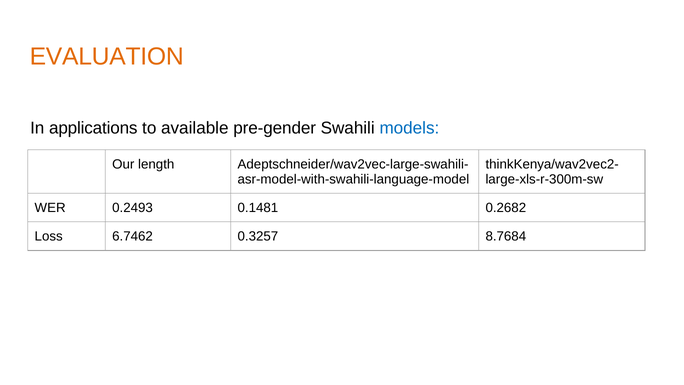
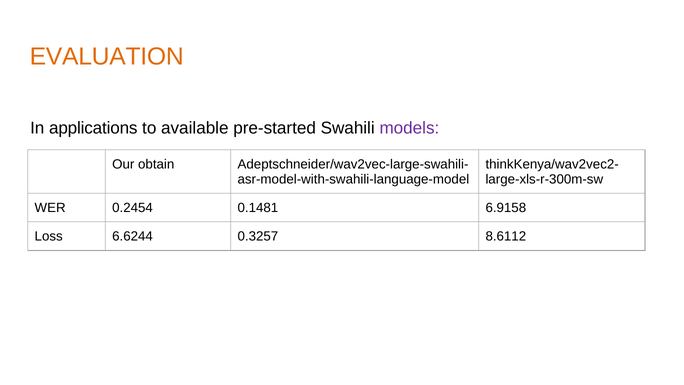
pre-gender: pre-gender -> pre-started
models colour: blue -> purple
length: length -> obtain
0.2493: 0.2493 -> 0.2454
0.2682: 0.2682 -> 6.9158
6.7462: 6.7462 -> 6.6244
8.7684: 8.7684 -> 8.6112
